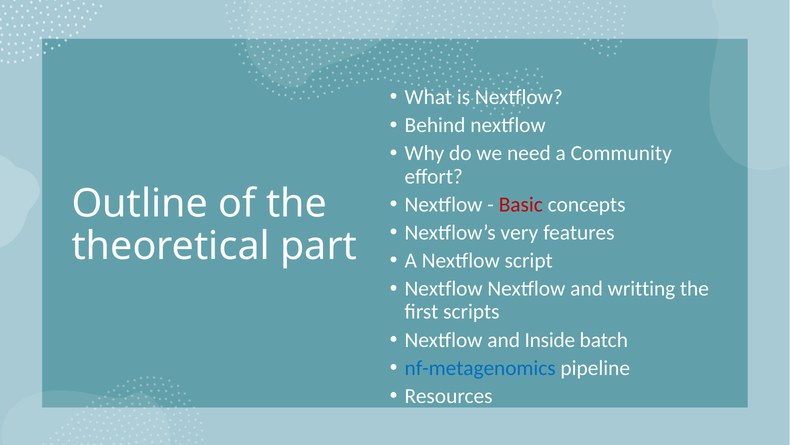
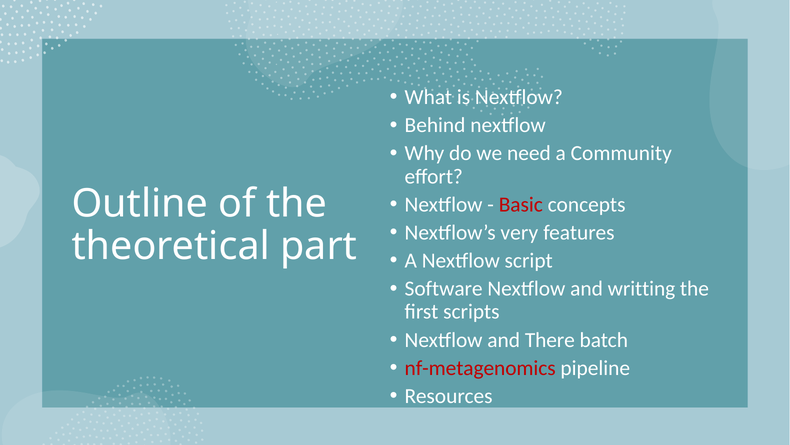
Nextflow at (444, 288): Nextflow -> Software
Inside: Inside -> There
nf-metagenomics colour: blue -> red
